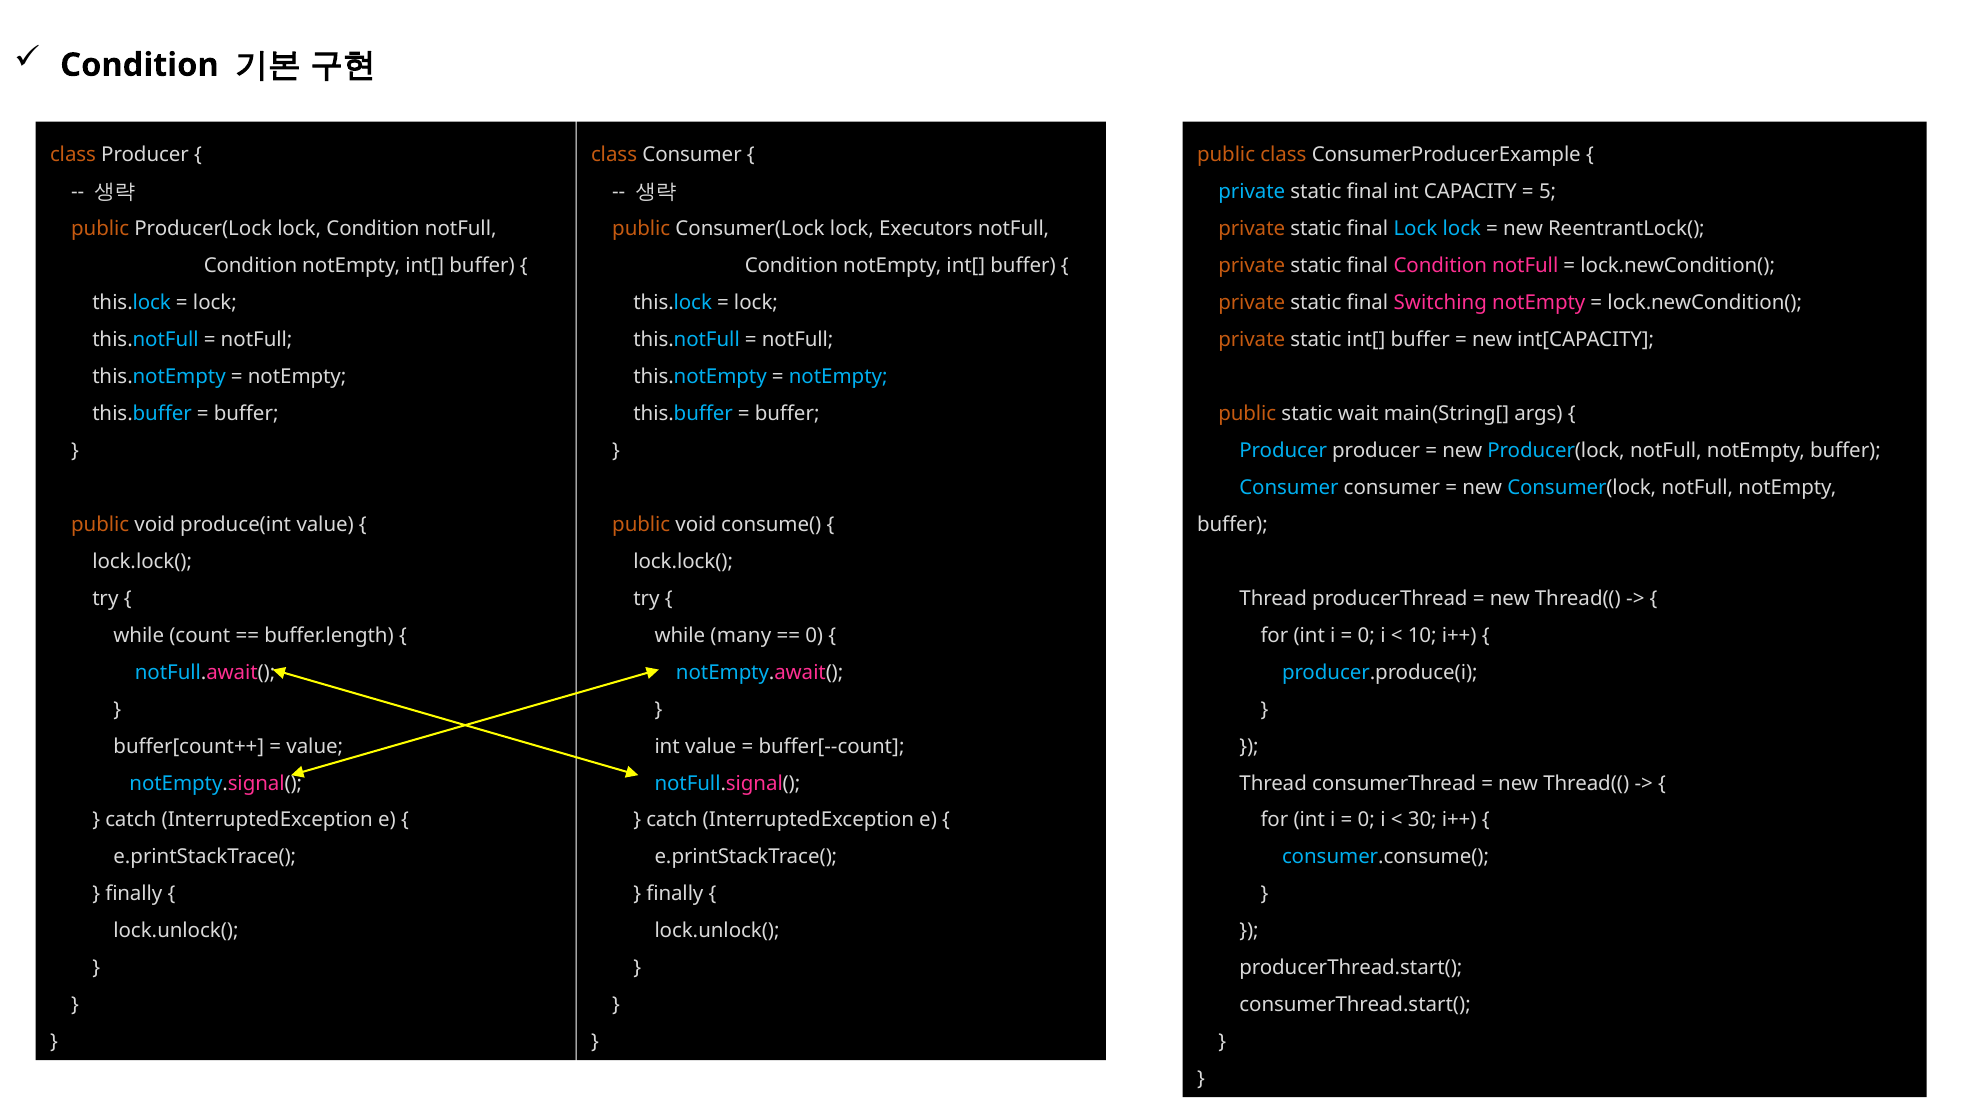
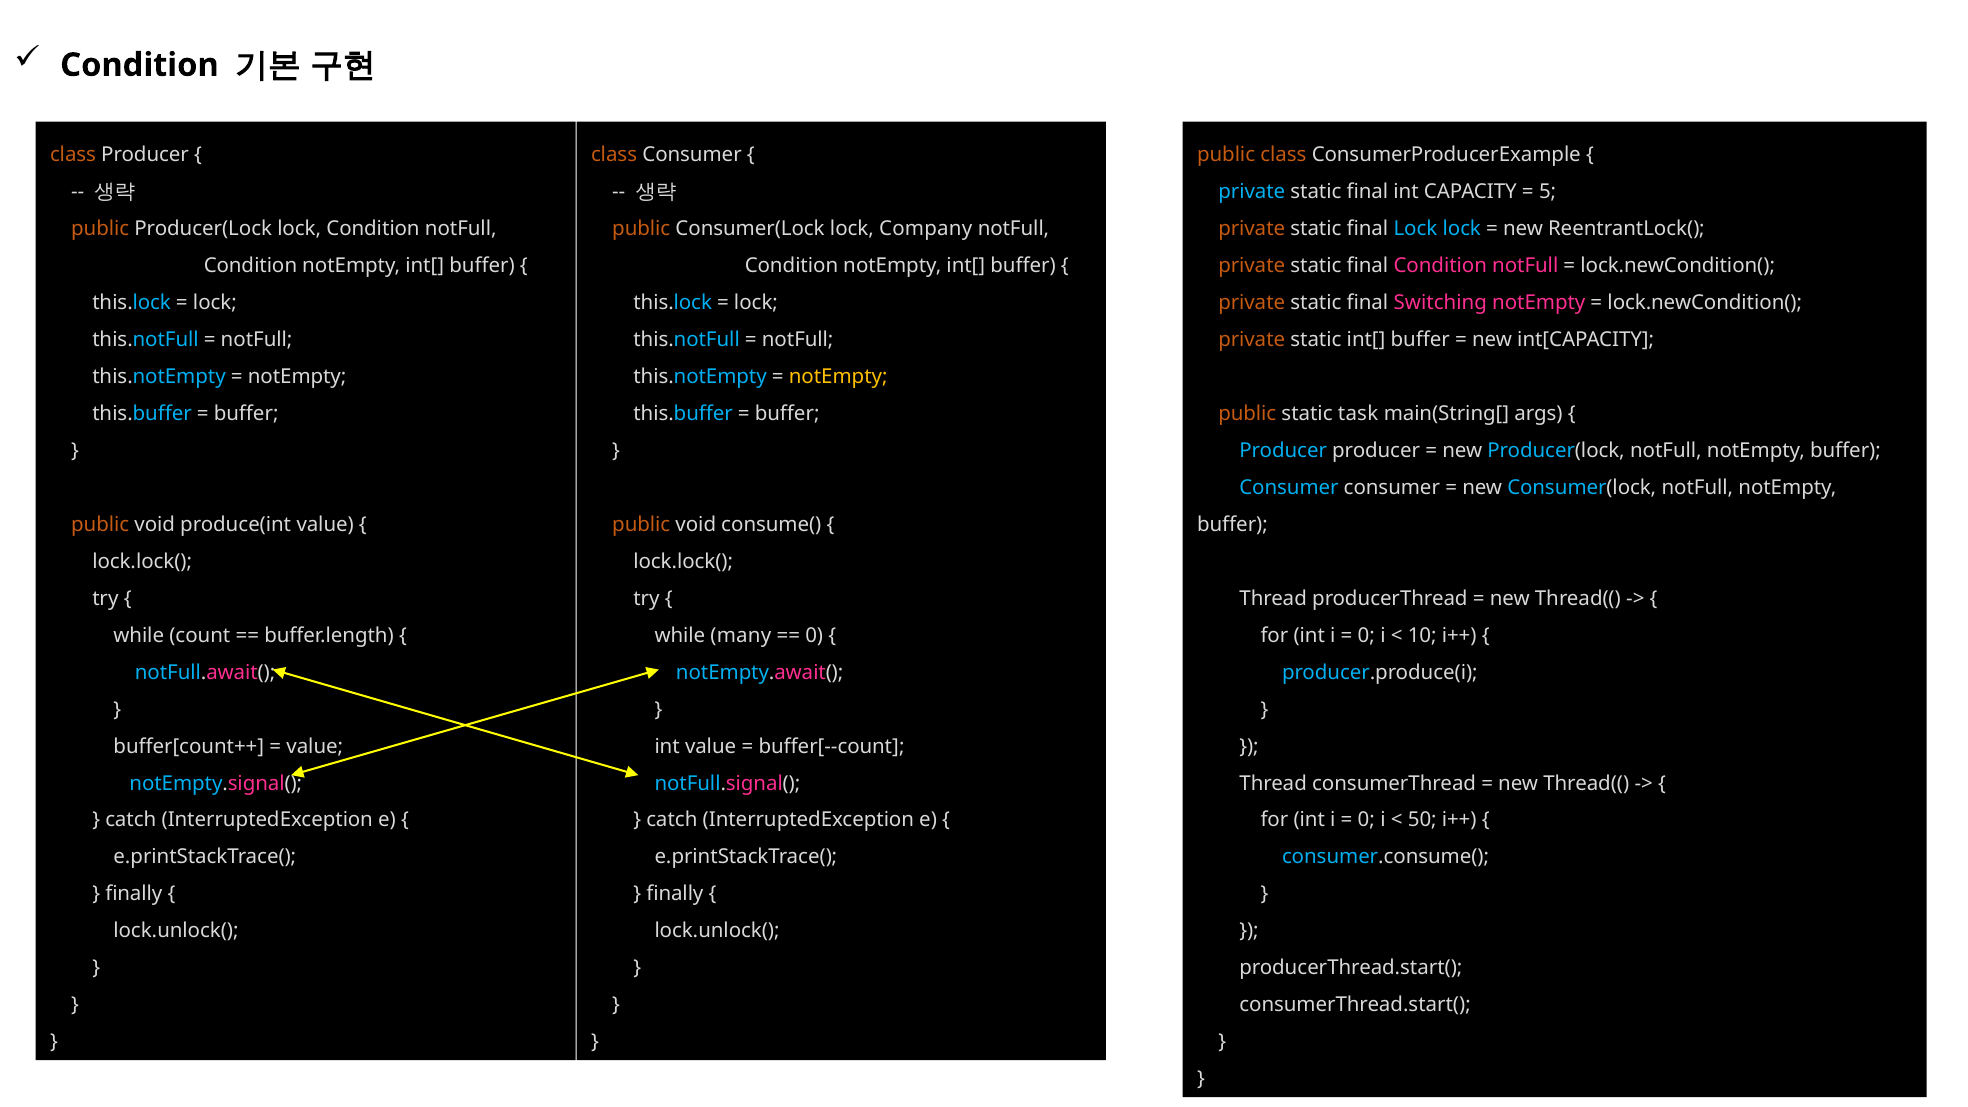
Executors: Executors -> Company
notEmpty at (838, 377) colour: light blue -> yellow
wait: wait -> task
30: 30 -> 50
